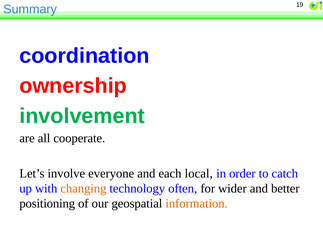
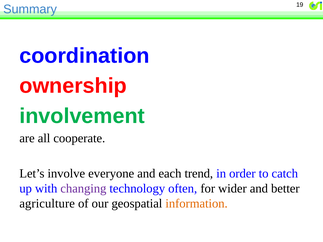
local: local -> trend
changing colour: orange -> purple
positioning: positioning -> agriculture
